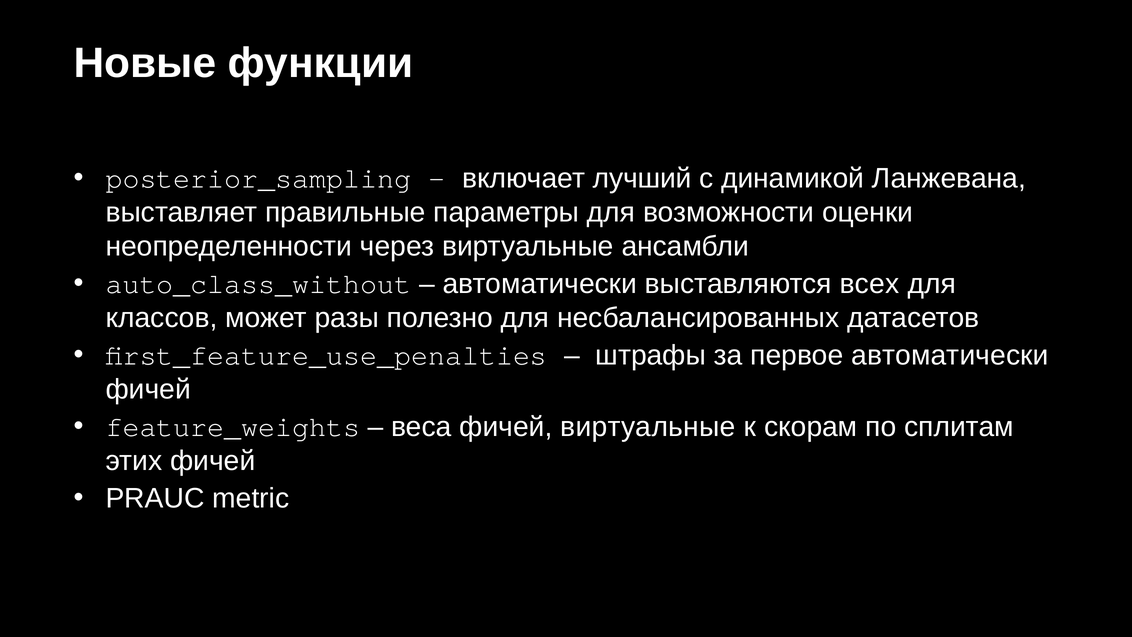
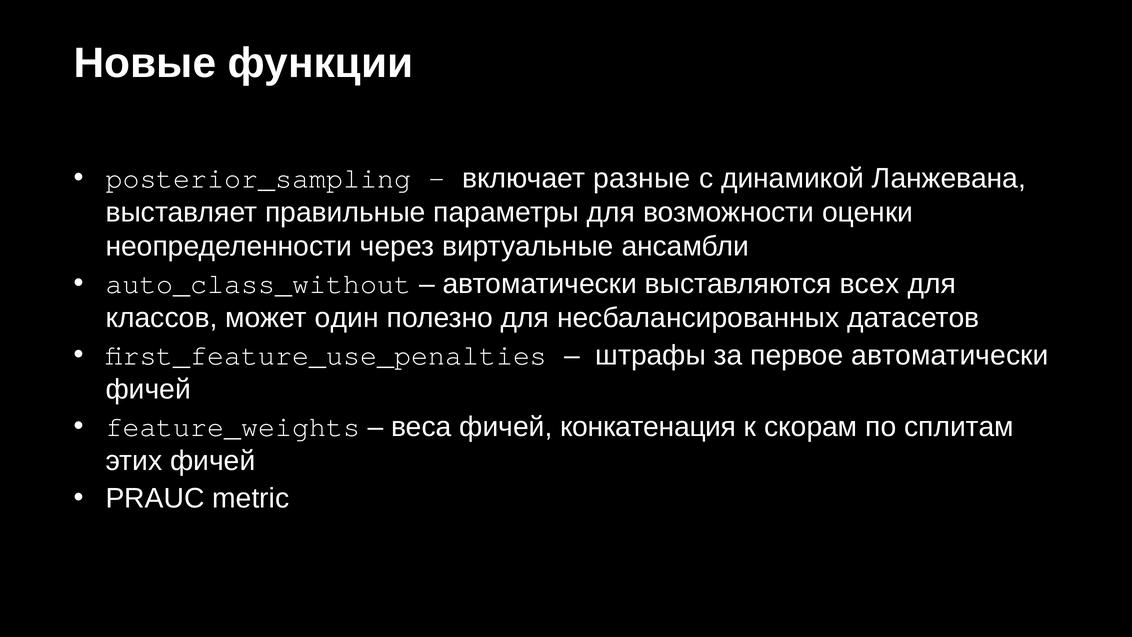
лучший: лучший -> разные
разы: разы -> один
фичей виртуальные: виртуальные -> конкатенация
